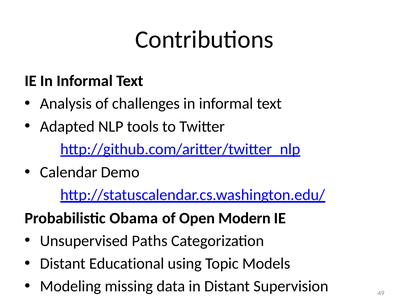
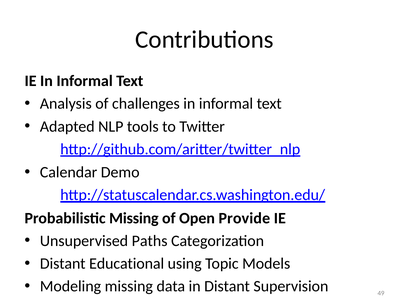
Probabilistic Obama: Obama -> Missing
Modern: Modern -> Provide
